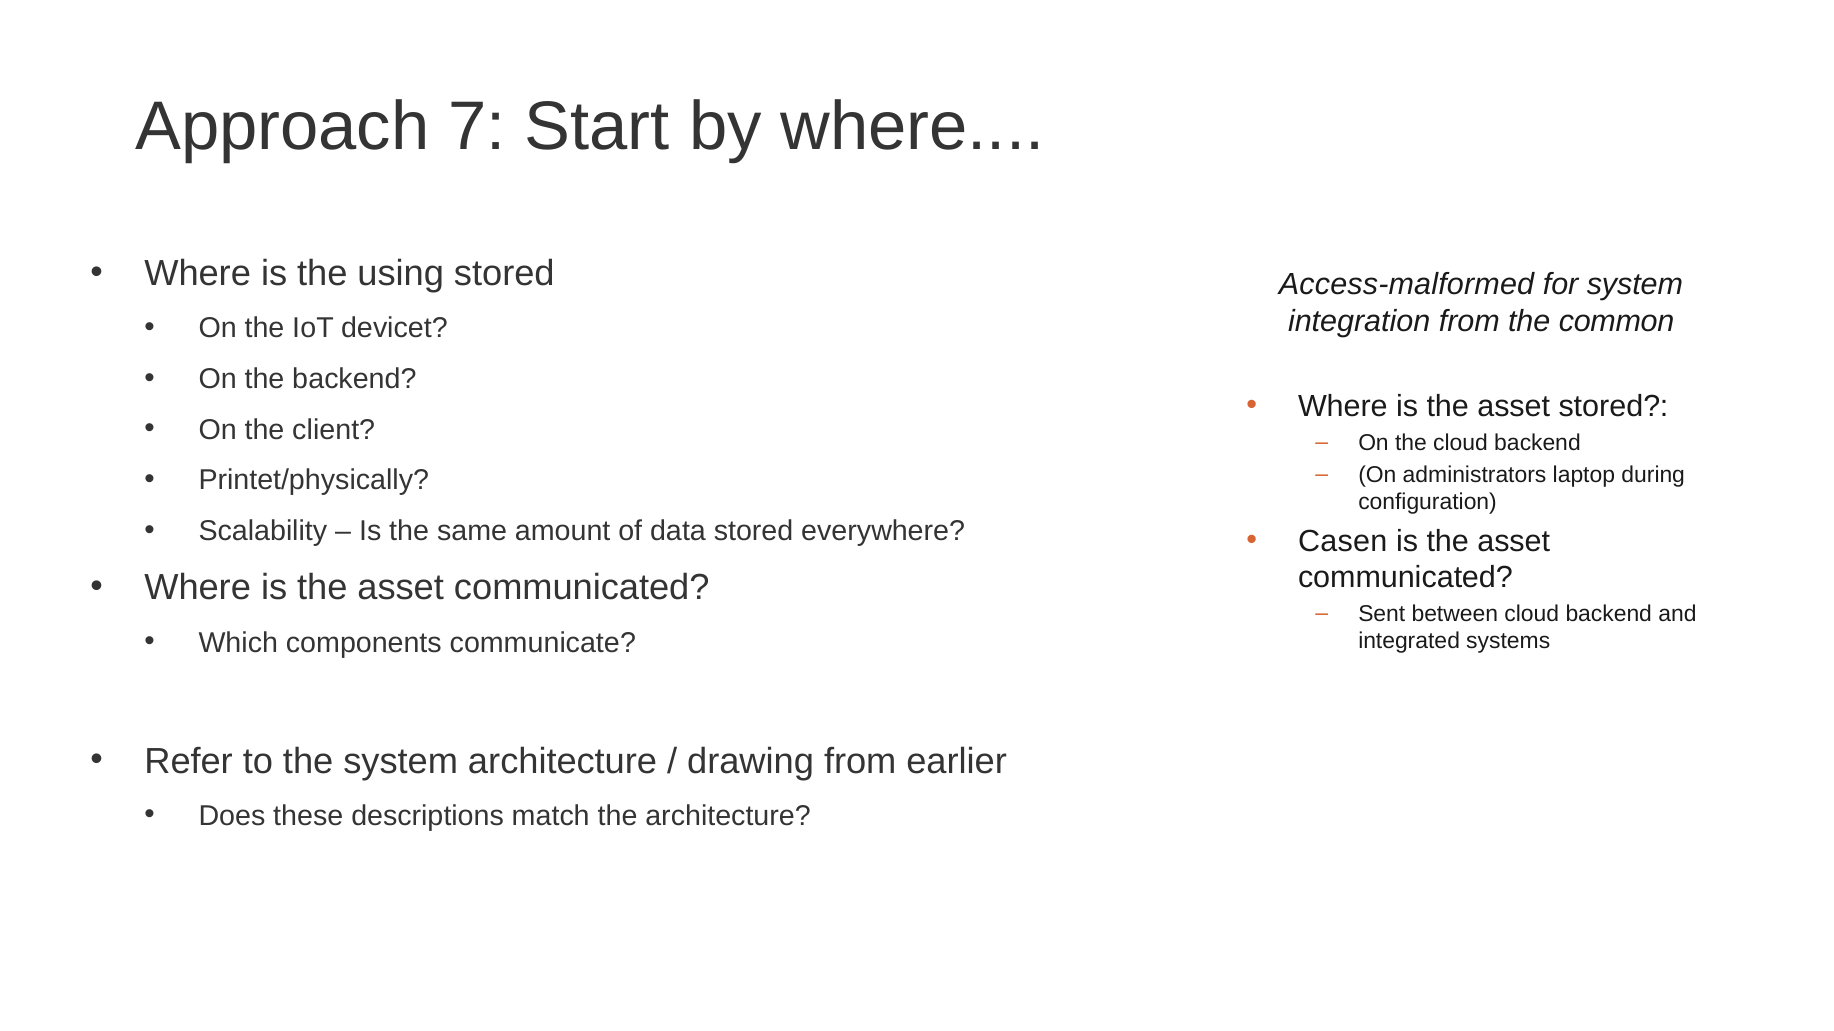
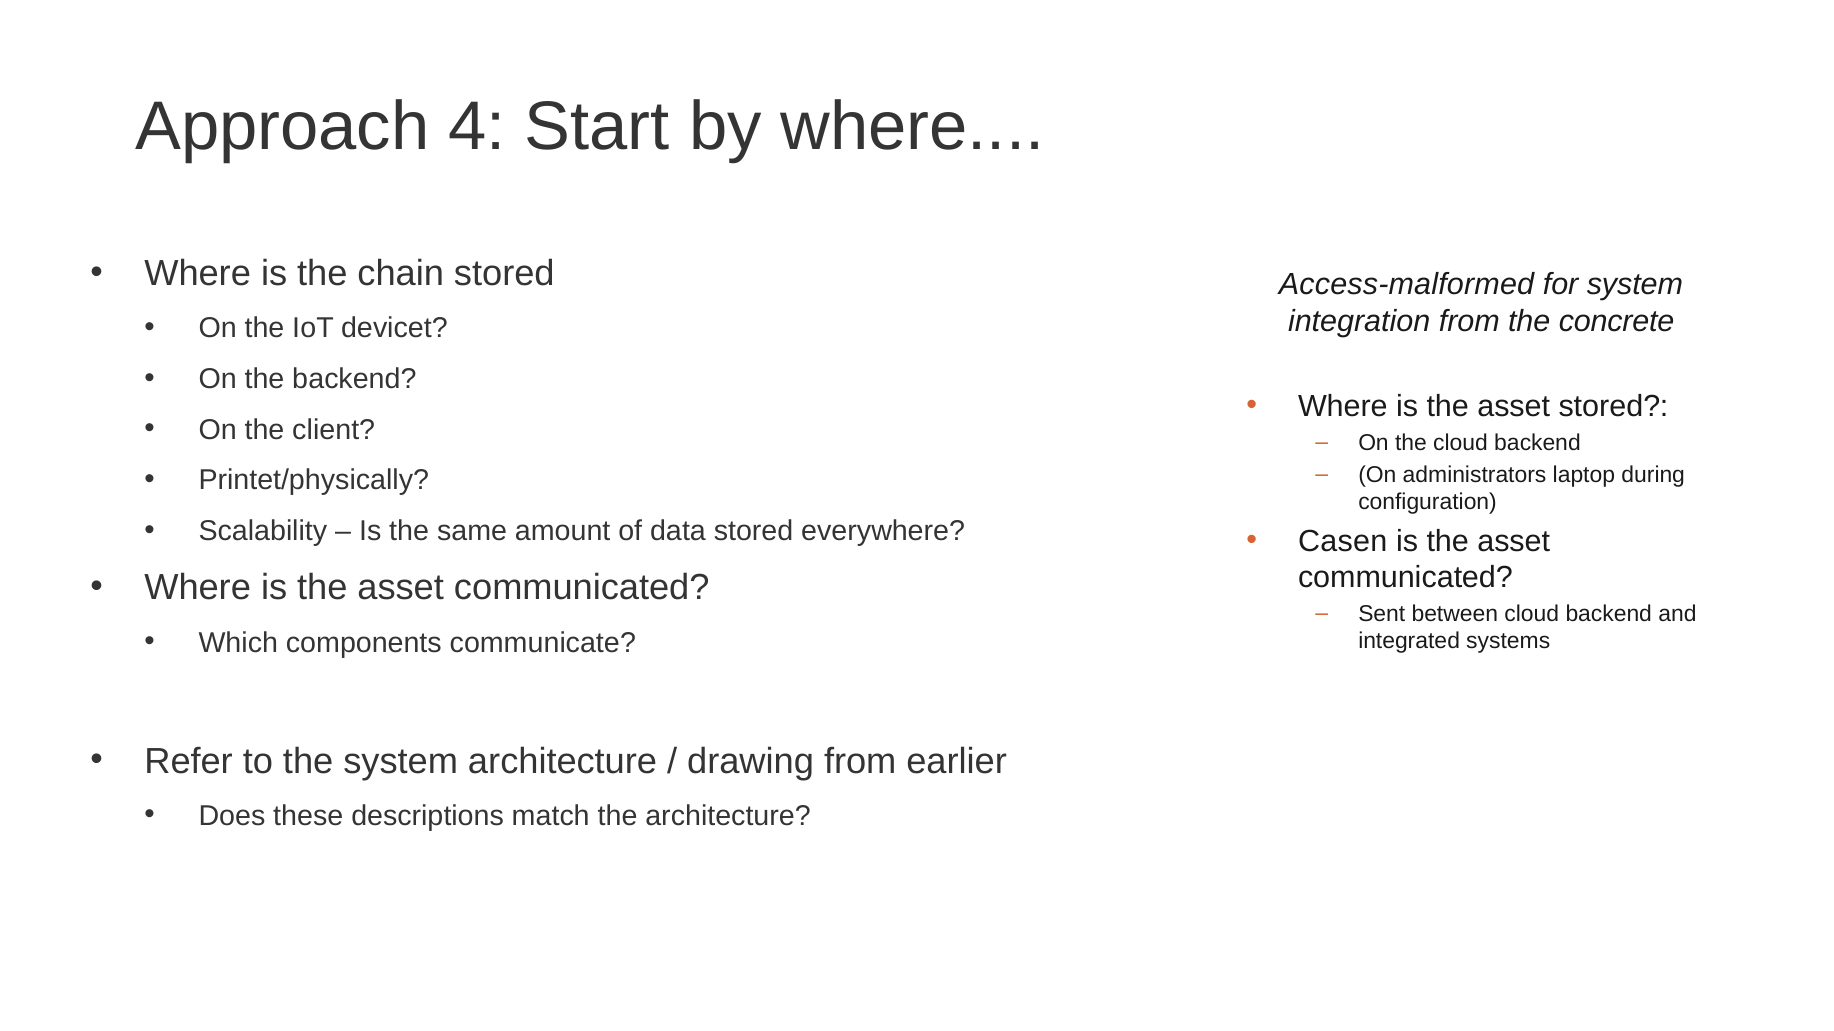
7: 7 -> 4
using: using -> chain
common: common -> concrete
